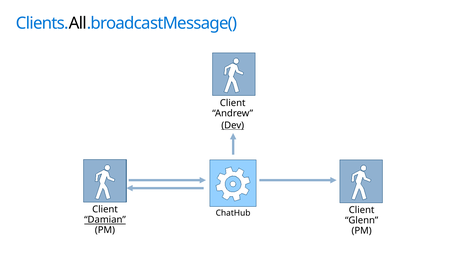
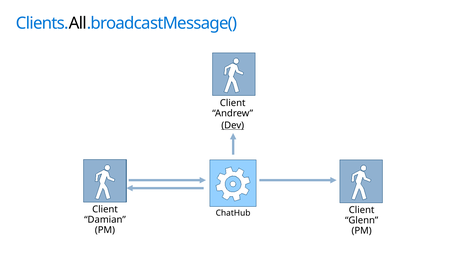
Damian underline: present -> none
